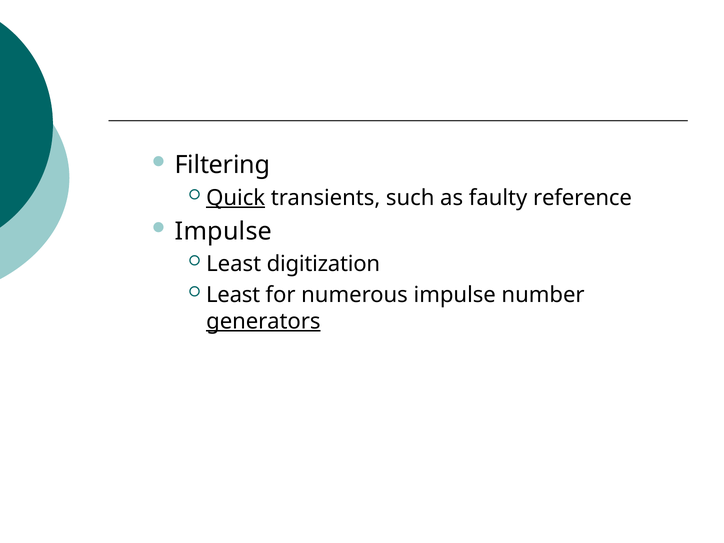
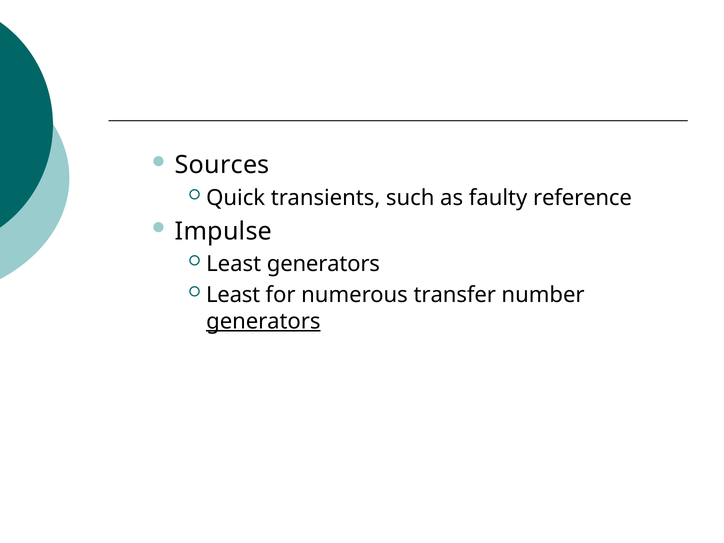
Filtering: Filtering -> Sources
Quick underline: present -> none
Least digitization: digitization -> generators
numerous impulse: impulse -> transfer
